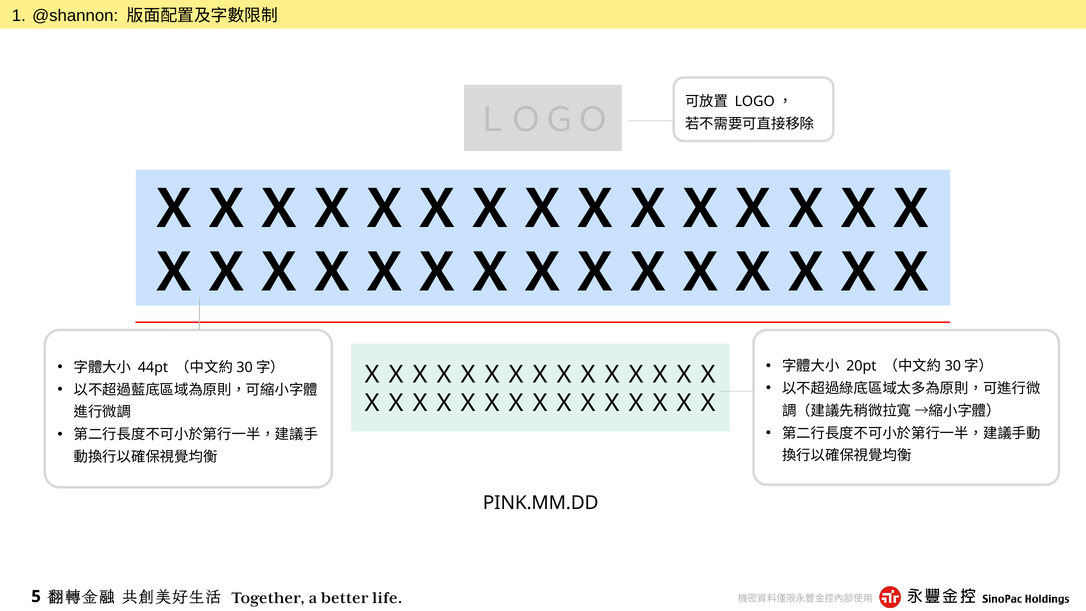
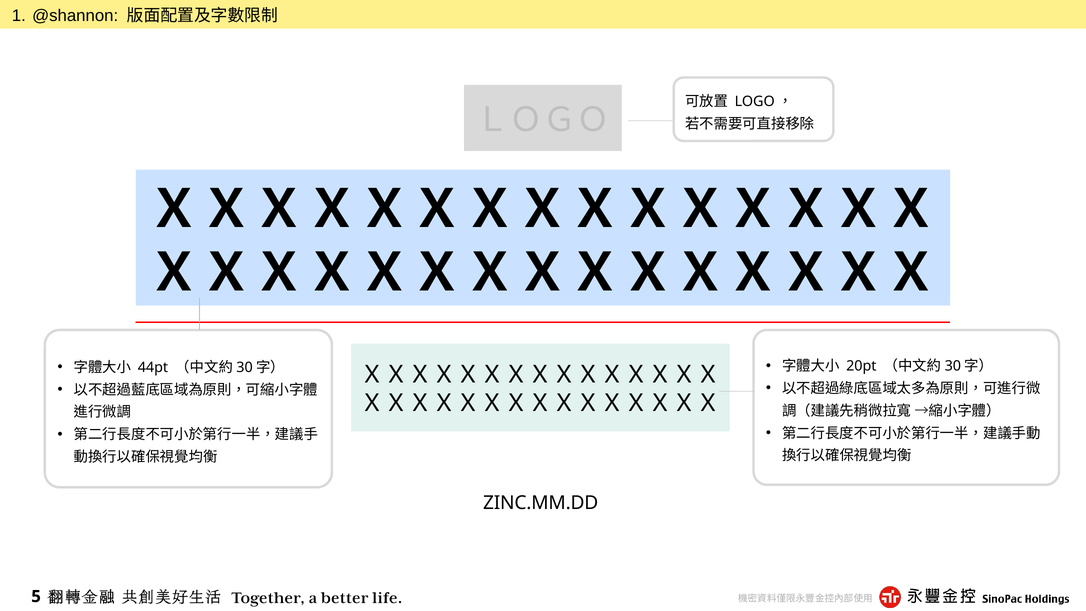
PINK.MM.DD: PINK.MM.DD -> ZINC.MM.DD
